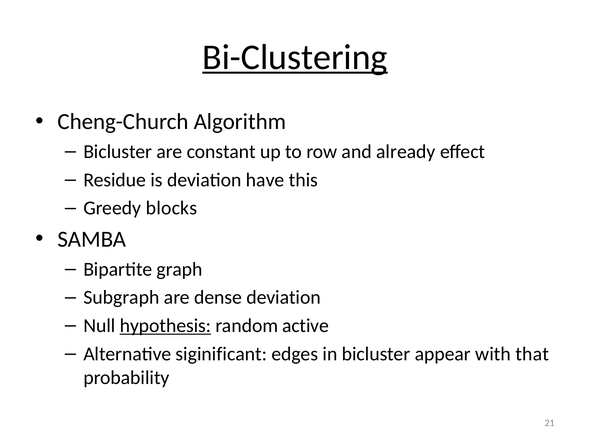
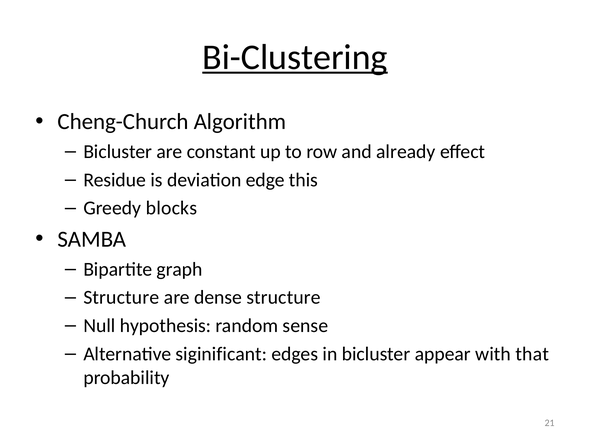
have: have -> edge
Subgraph at (121, 297): Subgraph -> Structure
dense deviation: deviation -> structure
hypothesis underline: present -> none
active: active -> sense
